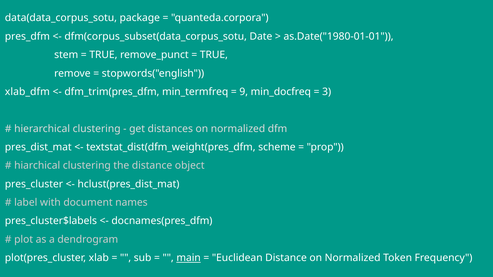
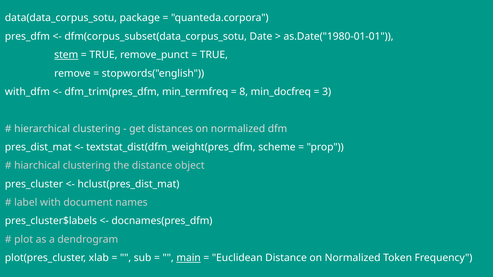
stem underline: none -> present
xlab_dfm: xlab_dfm -> with_dfm
9: 9 -> 8
